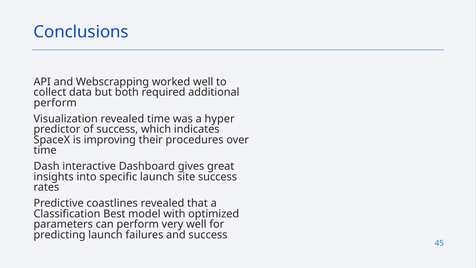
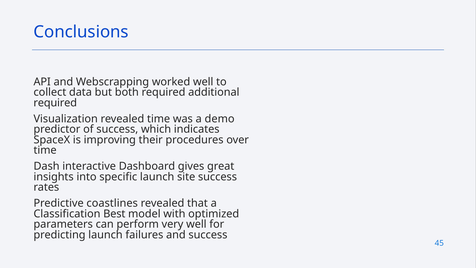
perform at (55, 103): perform -> required
hyper: hyper -> demo
